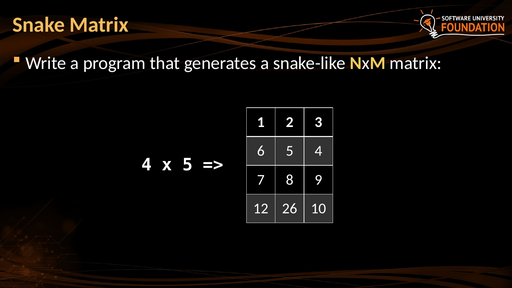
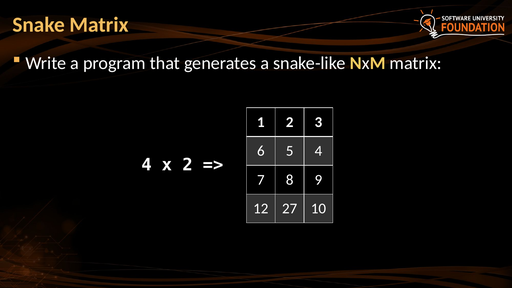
x 5: 5 -> 2
26: 26 -> 27
